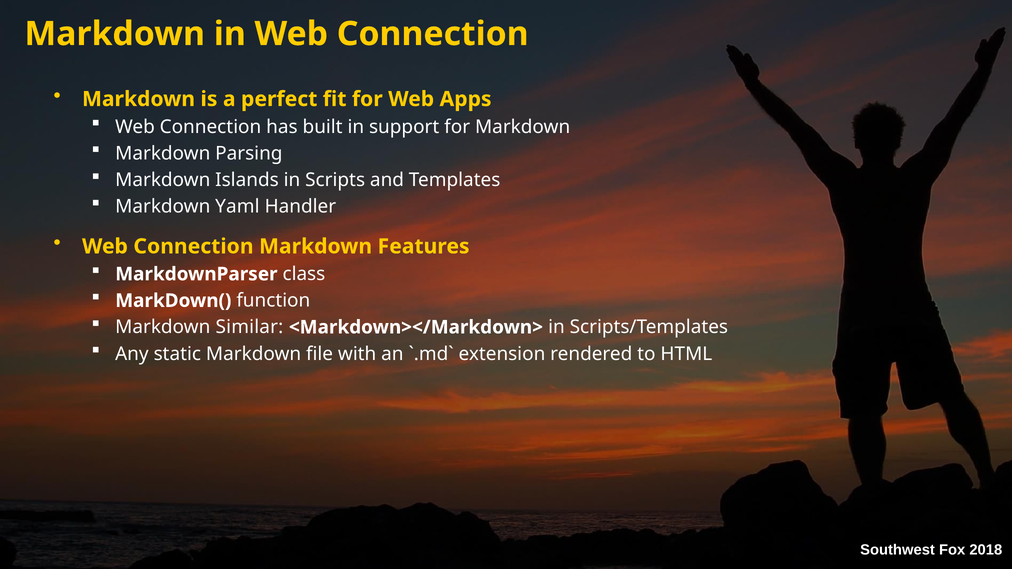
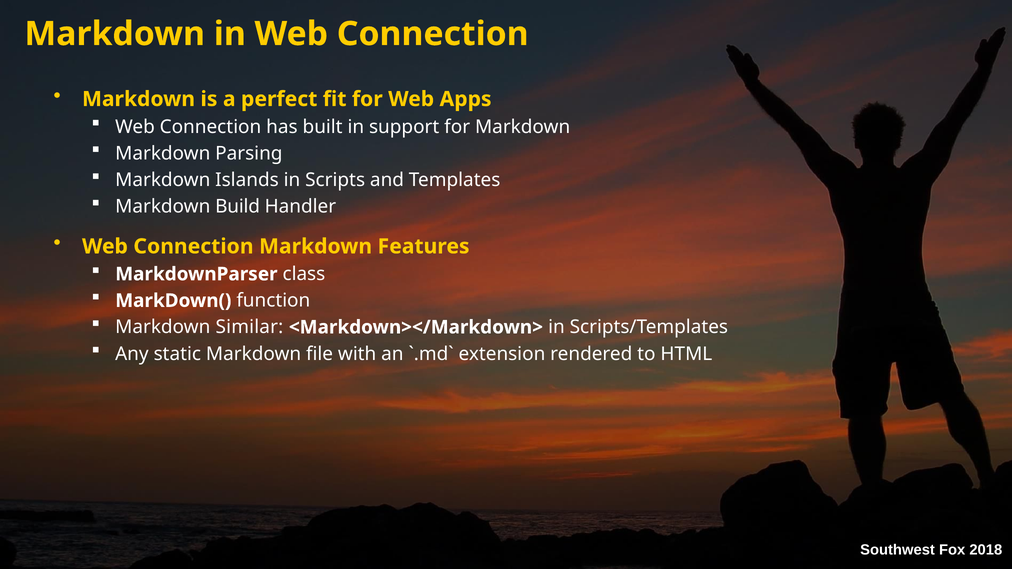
Yaml: Yaml -> Build
